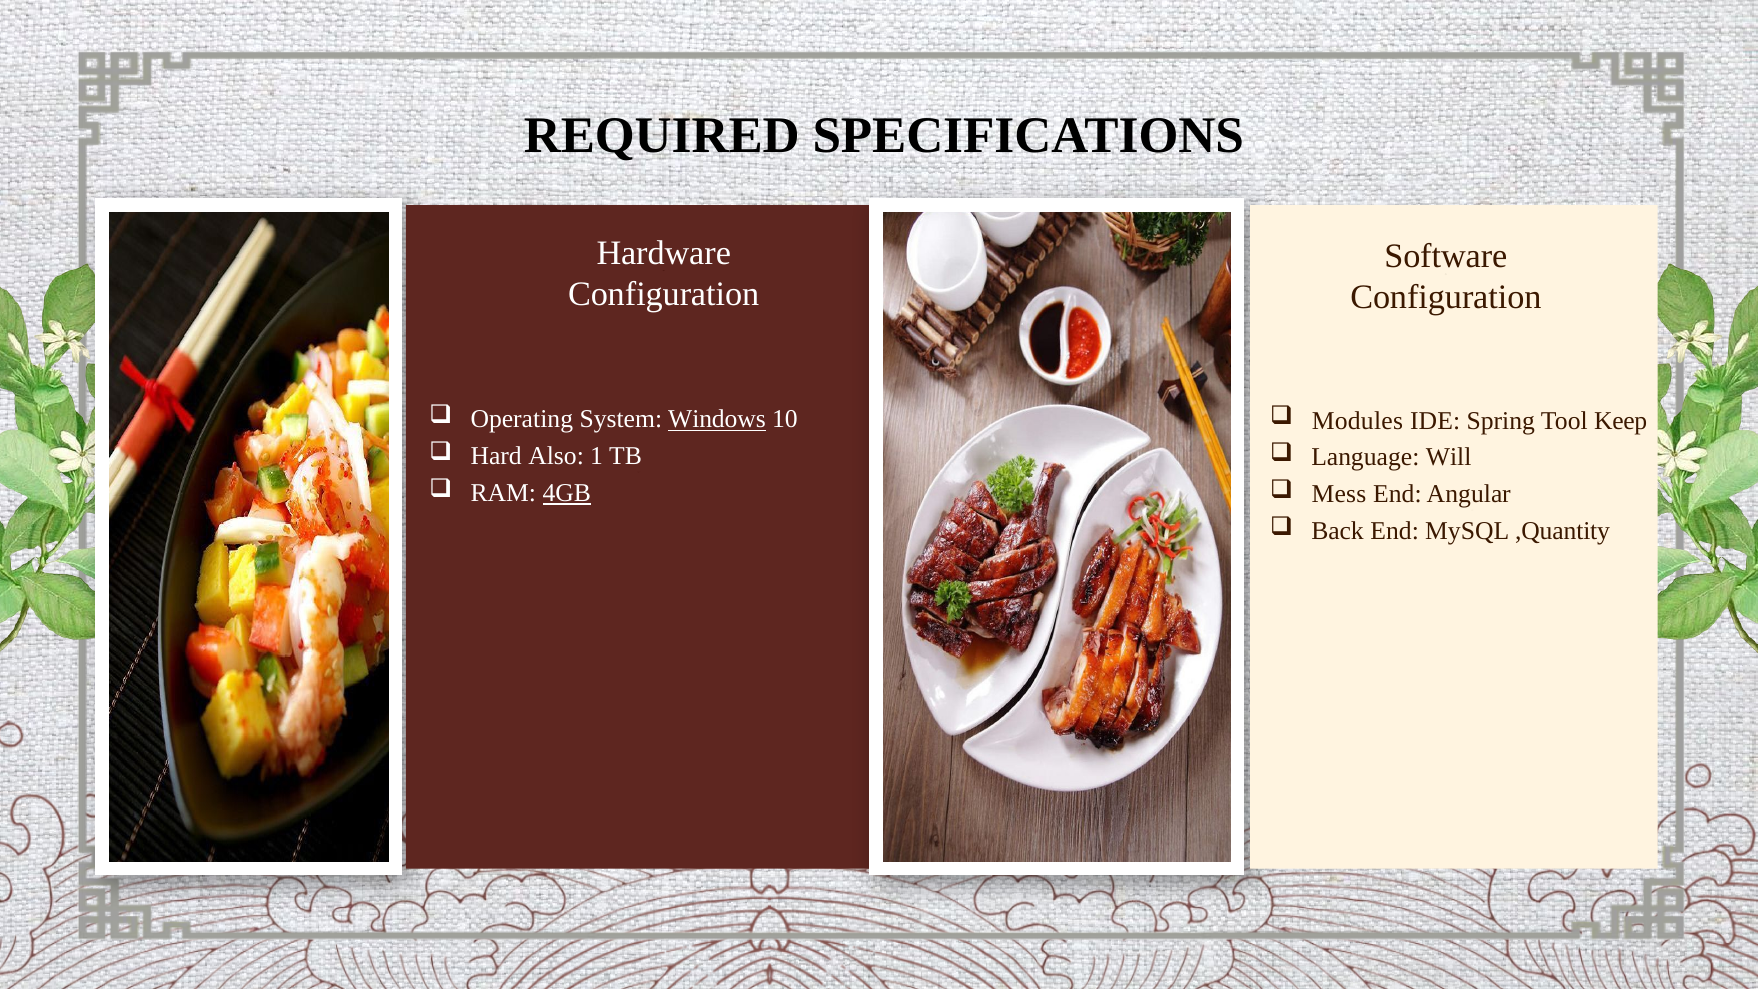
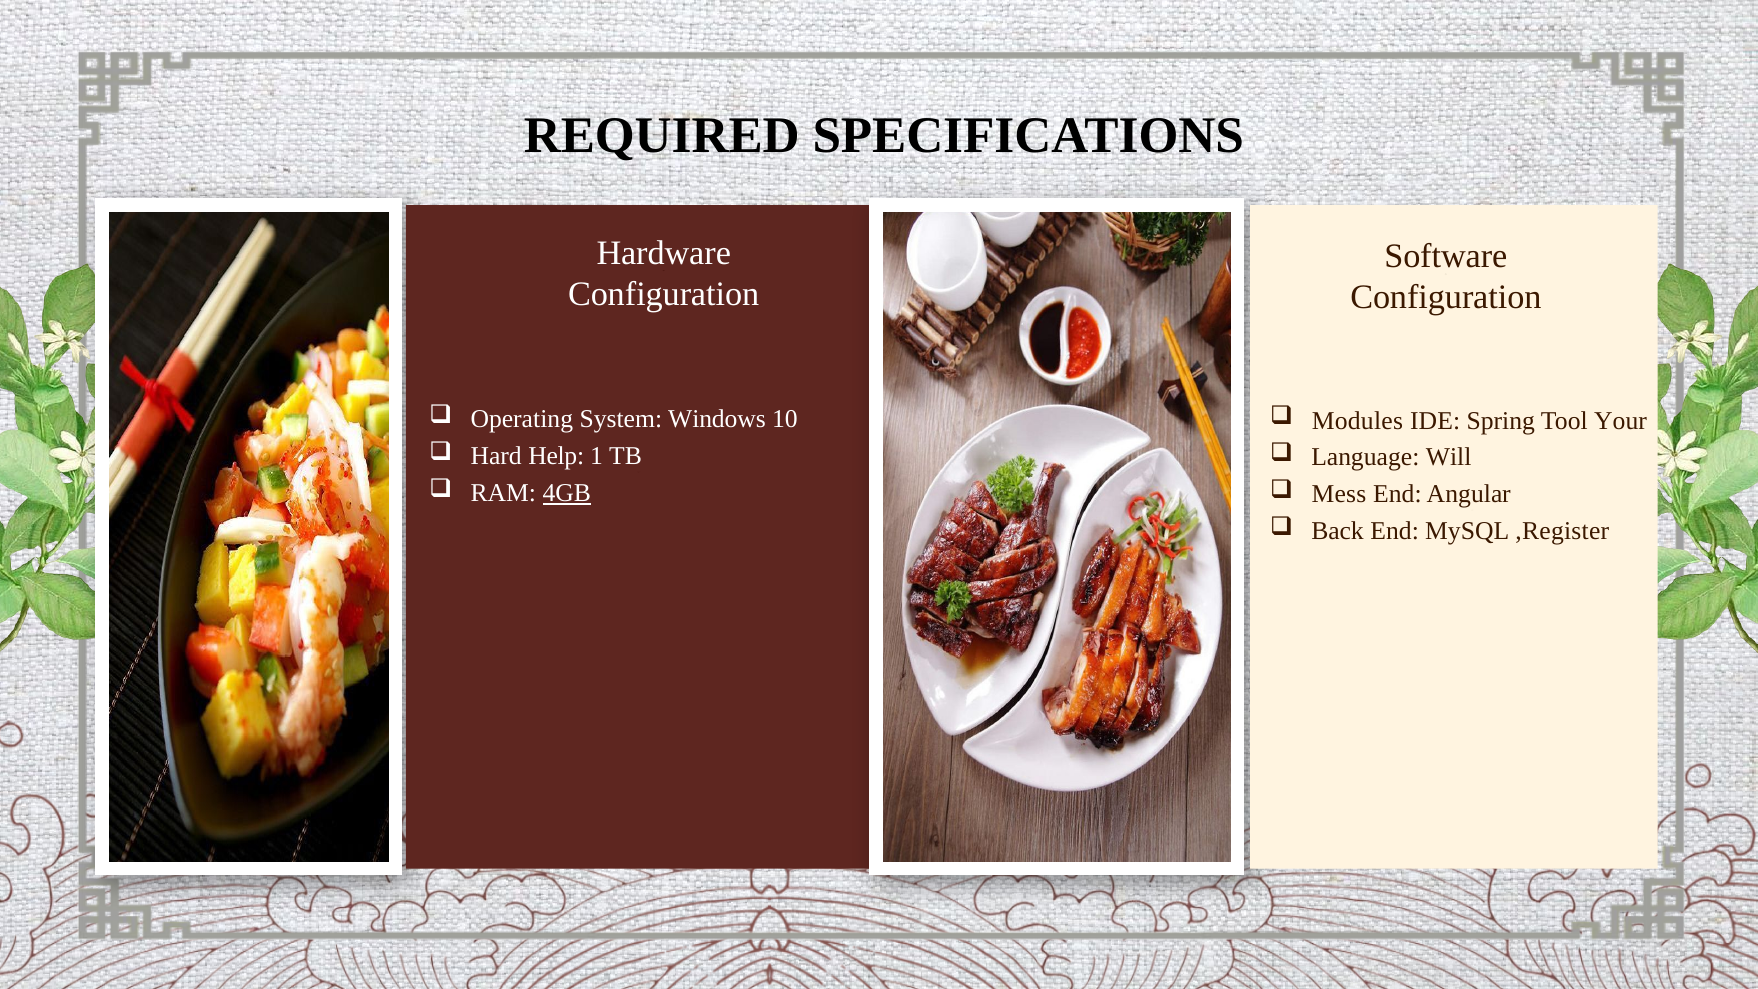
Windows underline: present -> none
Keep: Keep -> Your
Also: Also -> Help
,Quantity: ,Quantity -> ,Register
